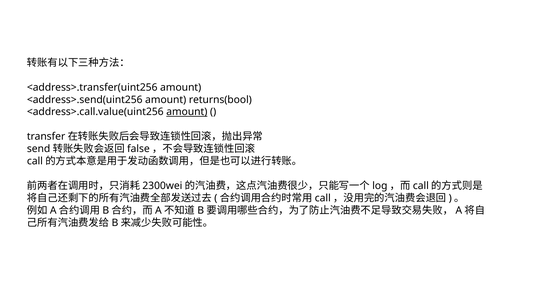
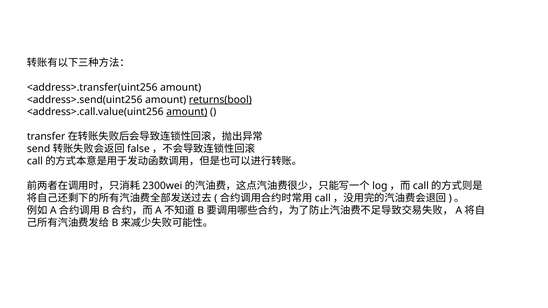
returns(bool underline: none -> present
